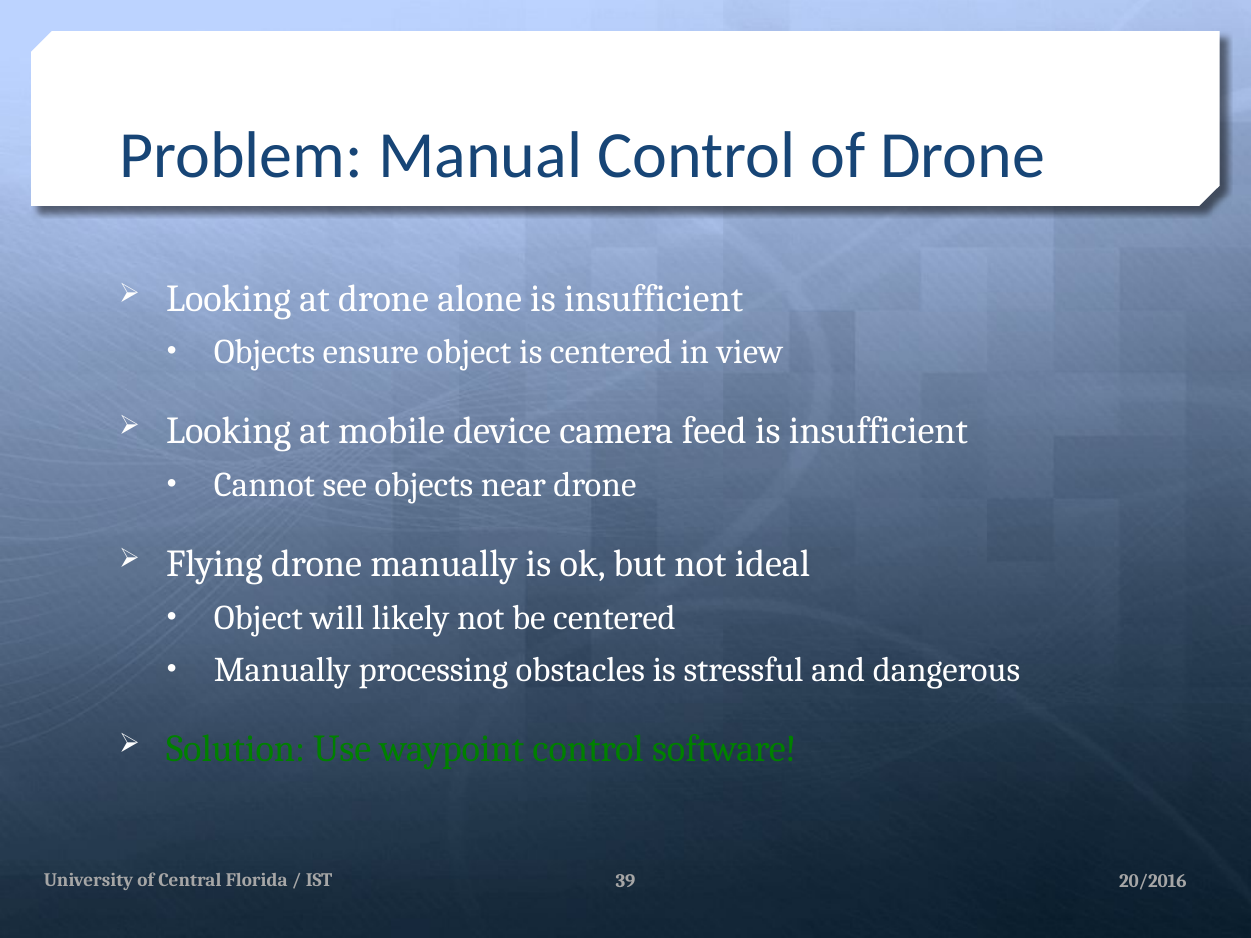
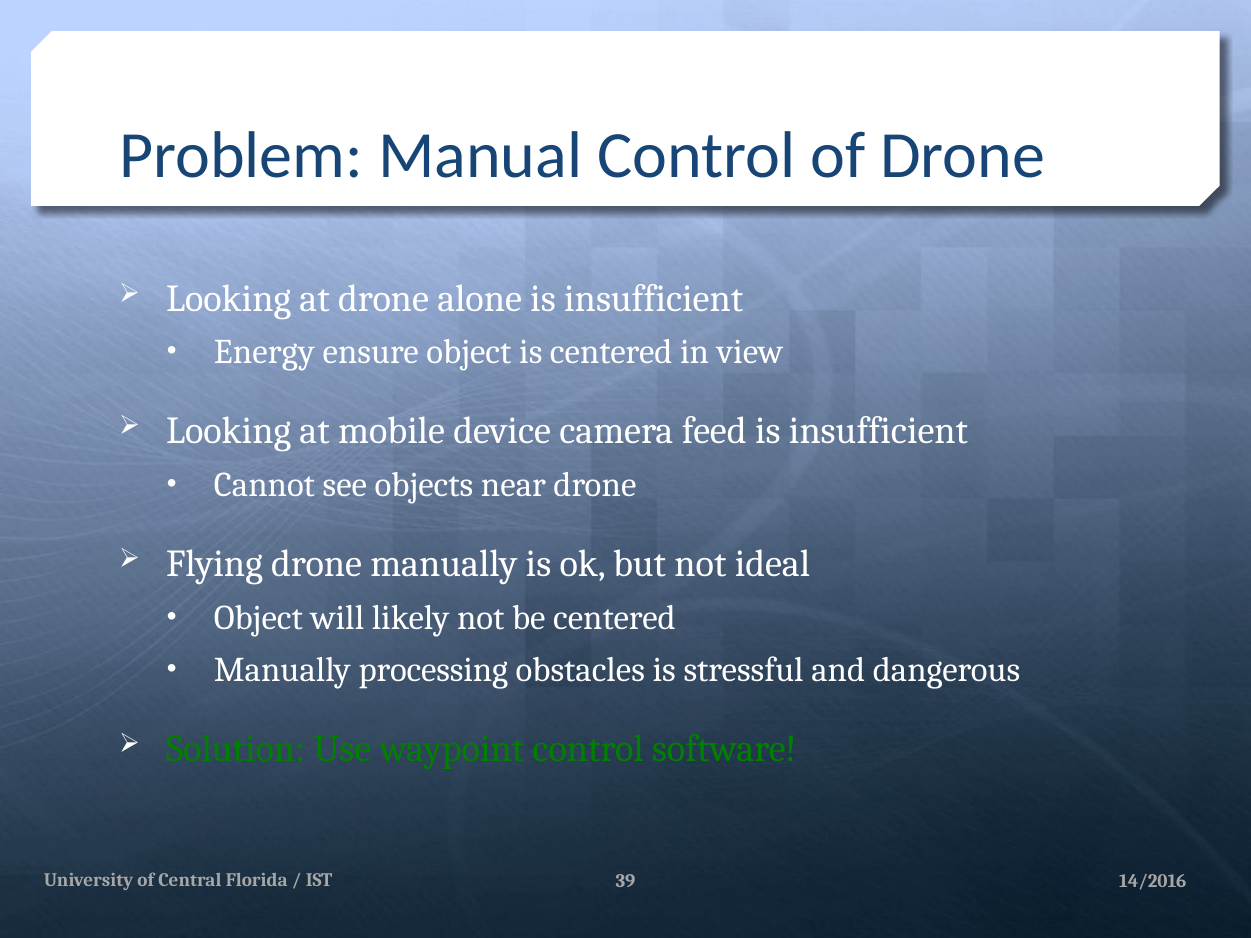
Objects at (265, 353): Objects -> Energy
20/2016: 20/2016 -> 14/2016
